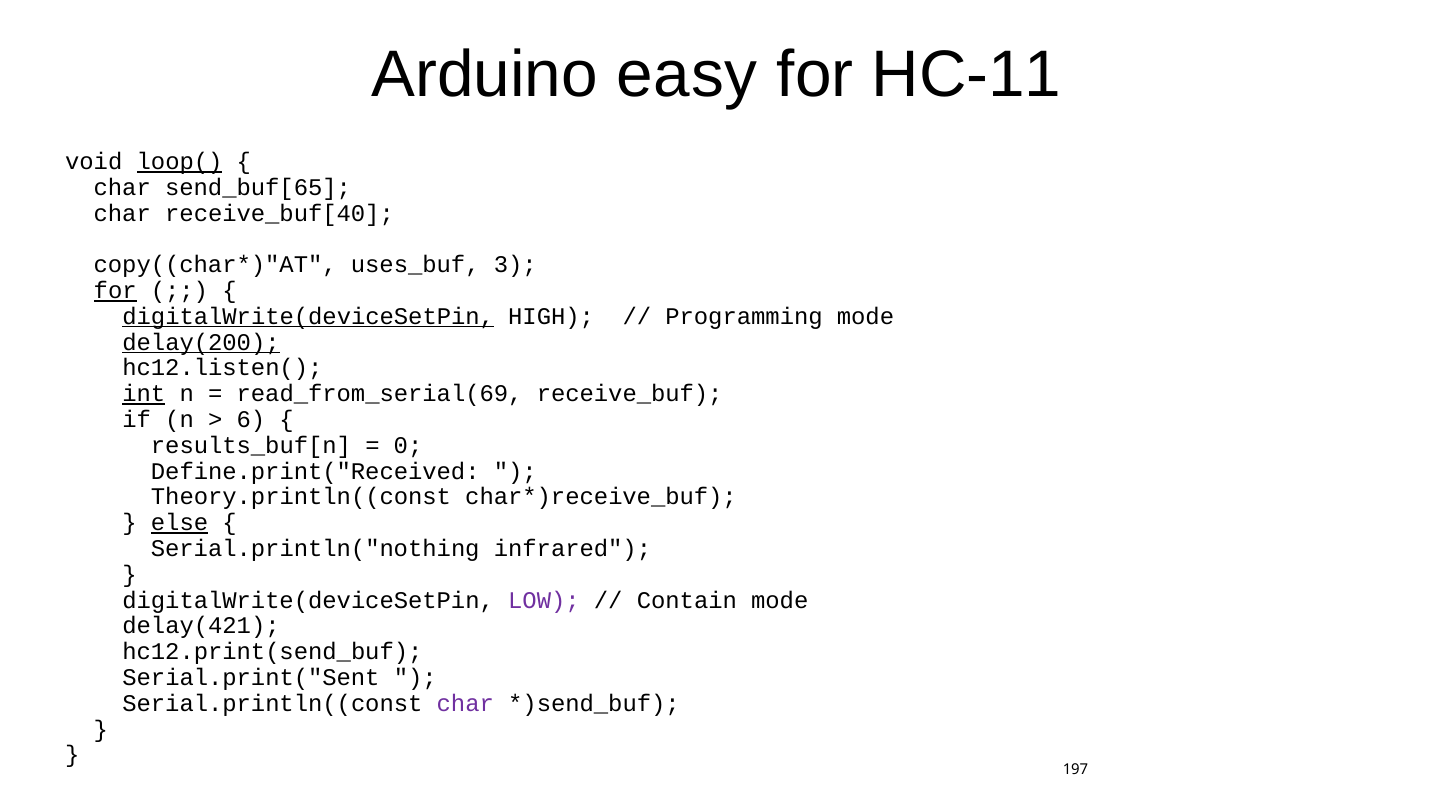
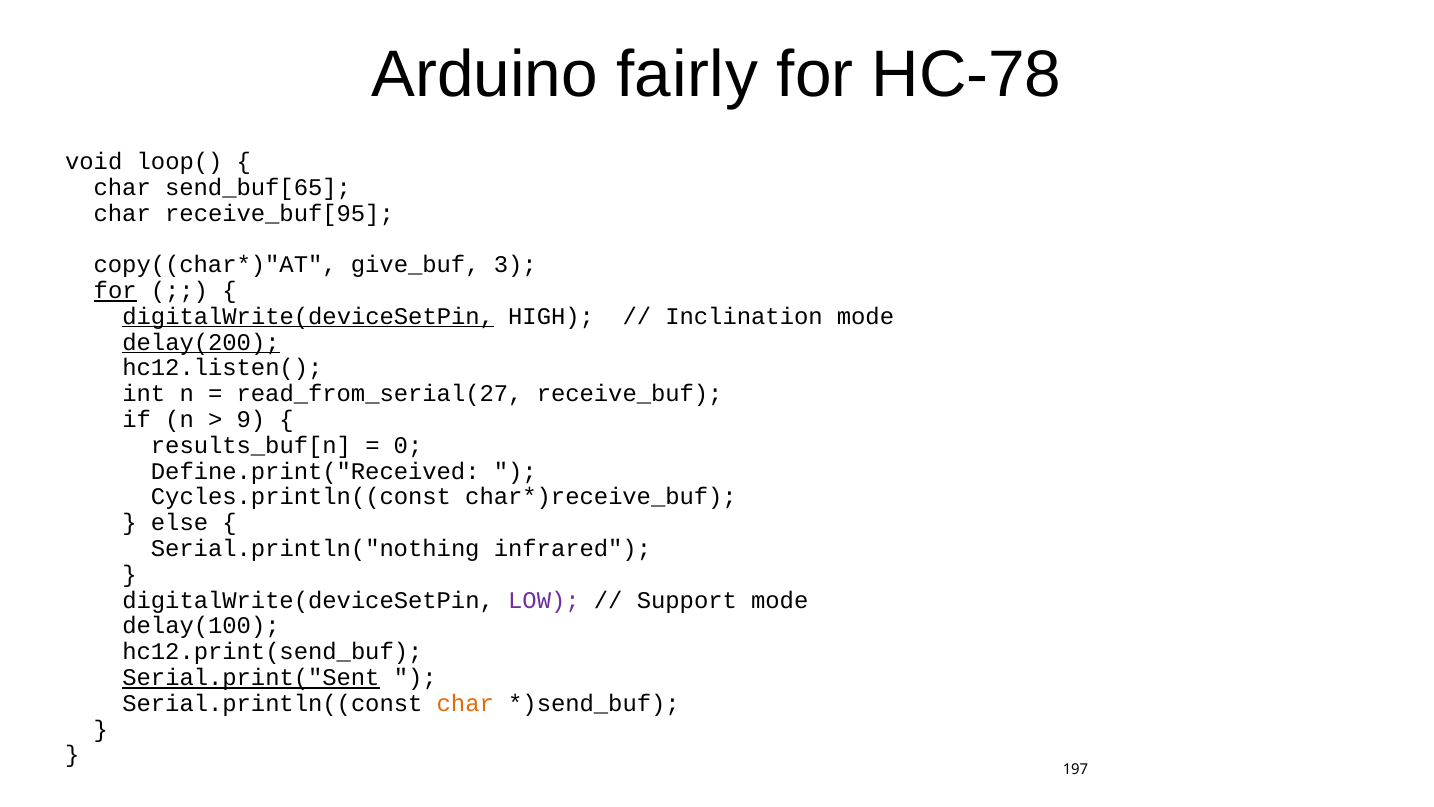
easy: easy -> fairly
HC-11: HC-11 -> HC-78
loop( underline: present -> none
receive_buf[40: receive_buf[40 -> receive_buf[95
uses_buf: uses_buf -> give_buf
Programming: Programming -> Inclination
int underline: present -> none
read_from_serial(69: read_from_serial(69 -> read_from_serial(27
6: 6 -> 9
Theory.println((const: Theory.println((const -> Cycles.println((const
else underline: present -> none
Contain: Contain -> Support
delay(421: delay(421 -> delay(100
Serial.print("Sent underline: none -> present
char at (465, 703) colour: purple -> orange
